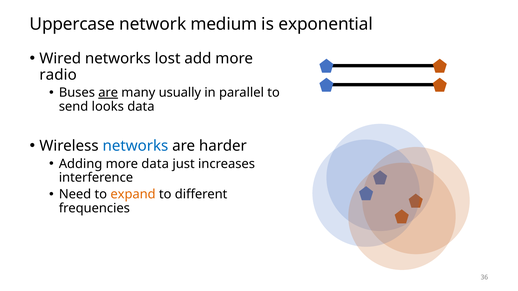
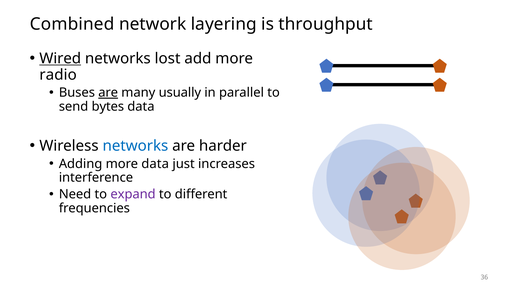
Uppercase: Uppercase -> Combined
medium: medium -> layering
exponential: exponential -> throughput
Wired underline: none -> present
looks: looks -> bytes
expand colour: orange -> purple
